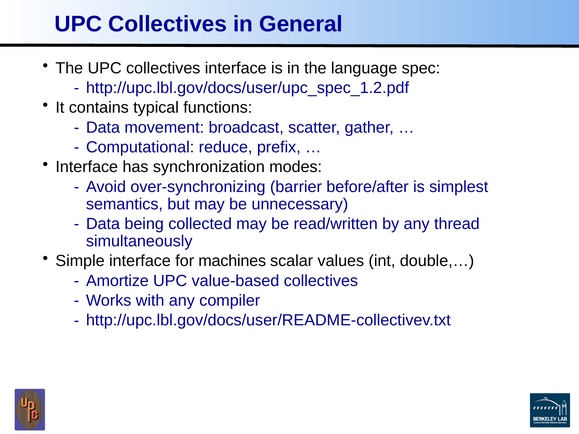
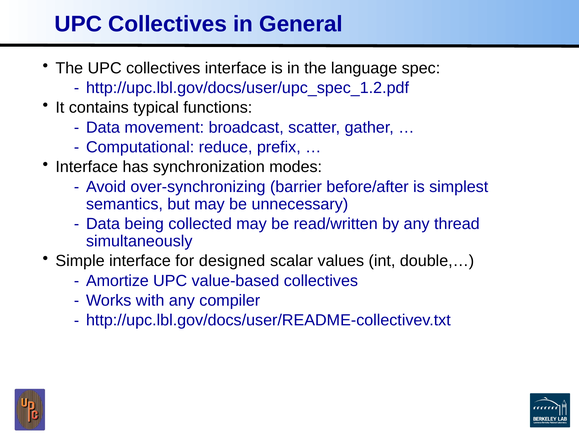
machines: machines -> designed
